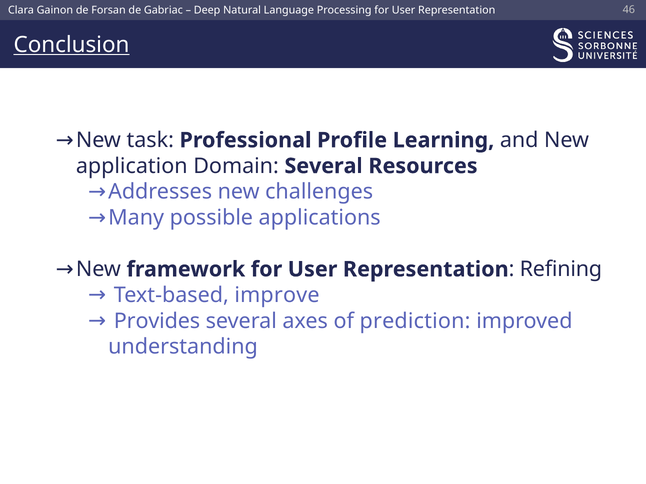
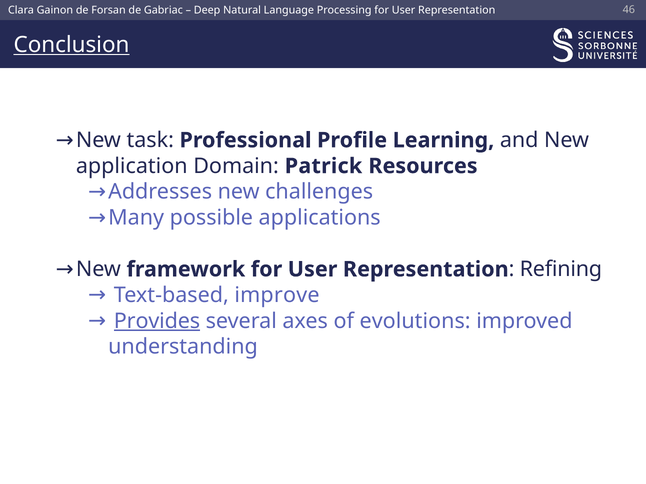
Domain Several: Several -> Patrick
Provides underline: none -> present
prediction: prediction -> evolutions
